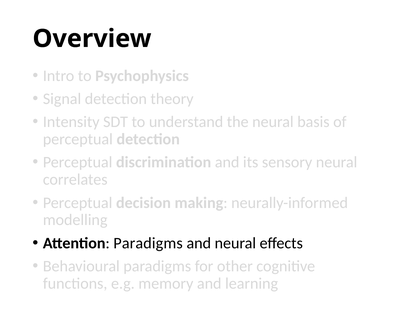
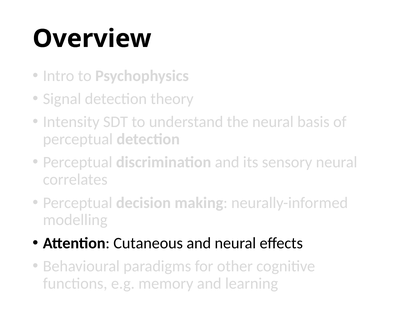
Attention Paradigms: Paradigms -> Cutaneous
